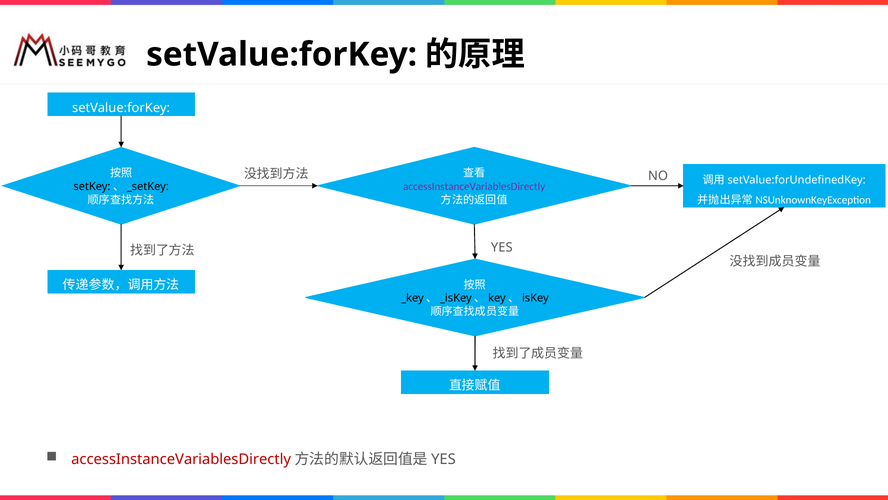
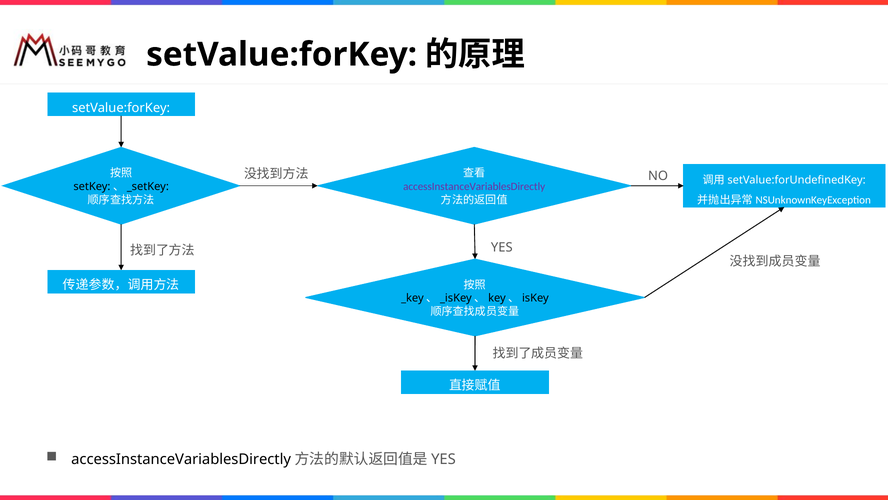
accessInstanceVariablesDirectly at (181, 459) colour: red -> black
